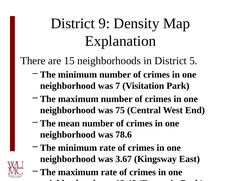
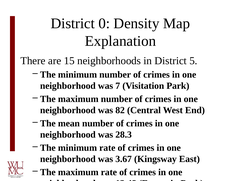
9: 9 -> 0
75: 75 -> 82
78.6: 78.6 -> 28.3
